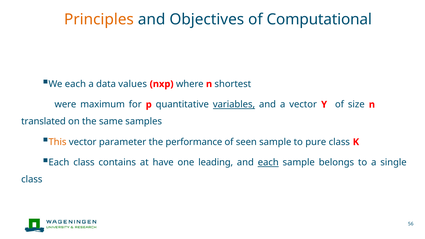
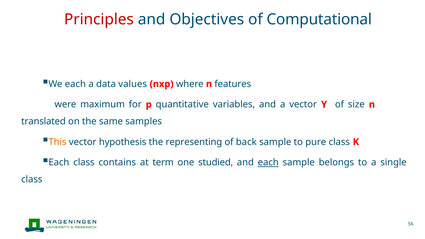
Principles colour: orange -> red
shortest: shortest -> features
variables underline: present -> none
parameter: parameter -> hypothesis
performance: performance -> representing
seen: seen -> back
have: have -> term
leading: leading -> studied
